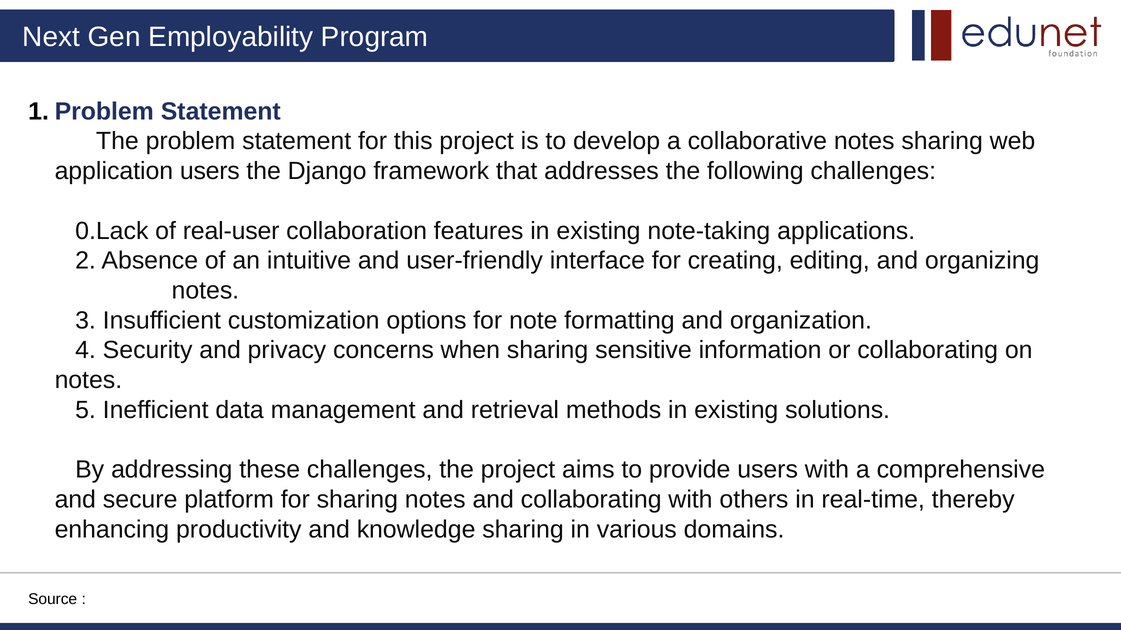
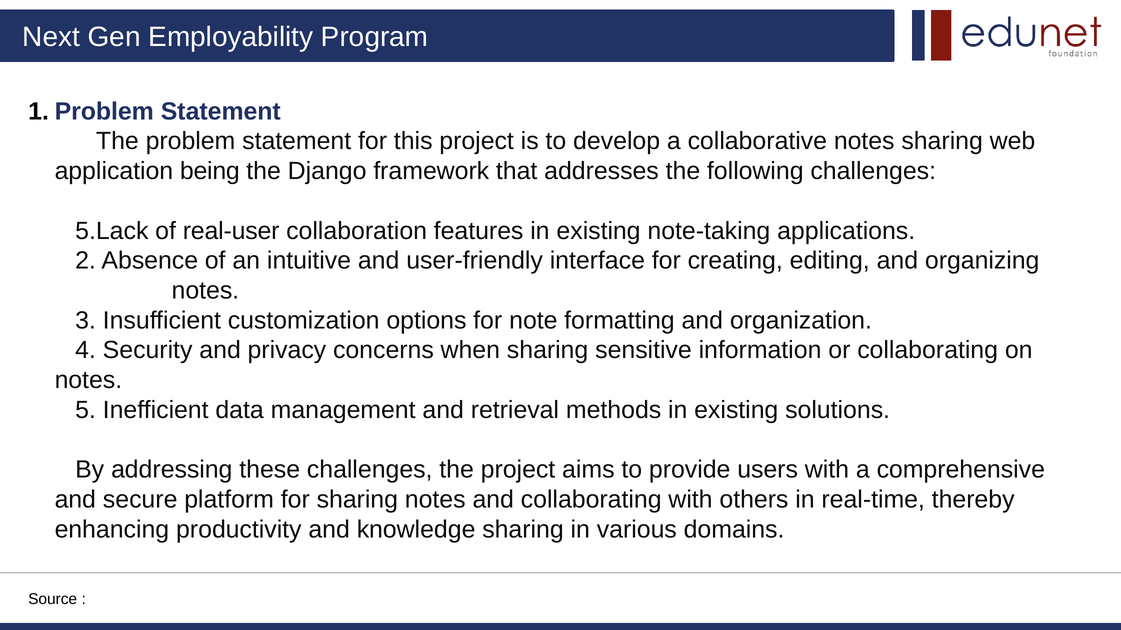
application users: users -> being
0.Lack: 0.Lack -> 5.Lack
